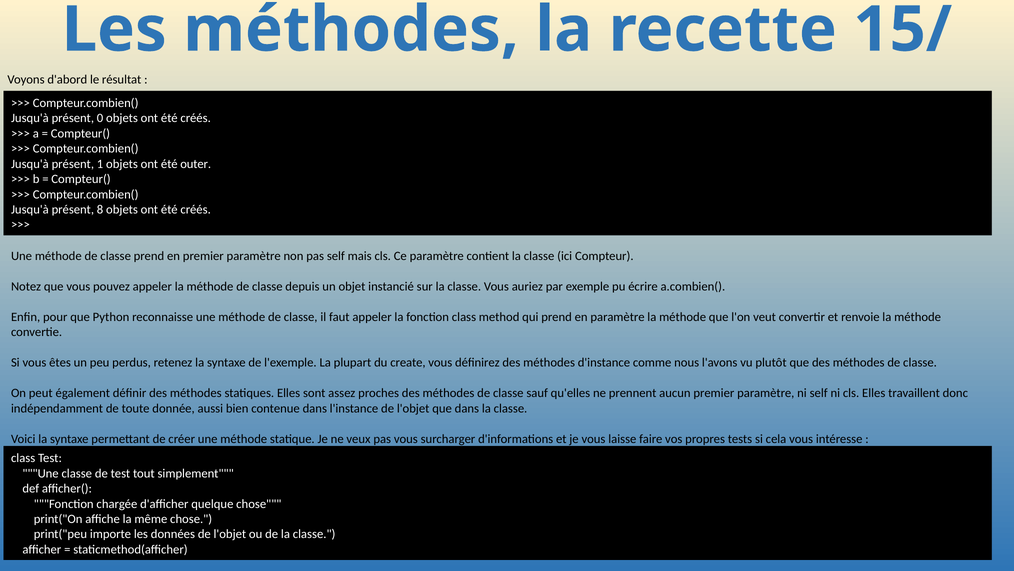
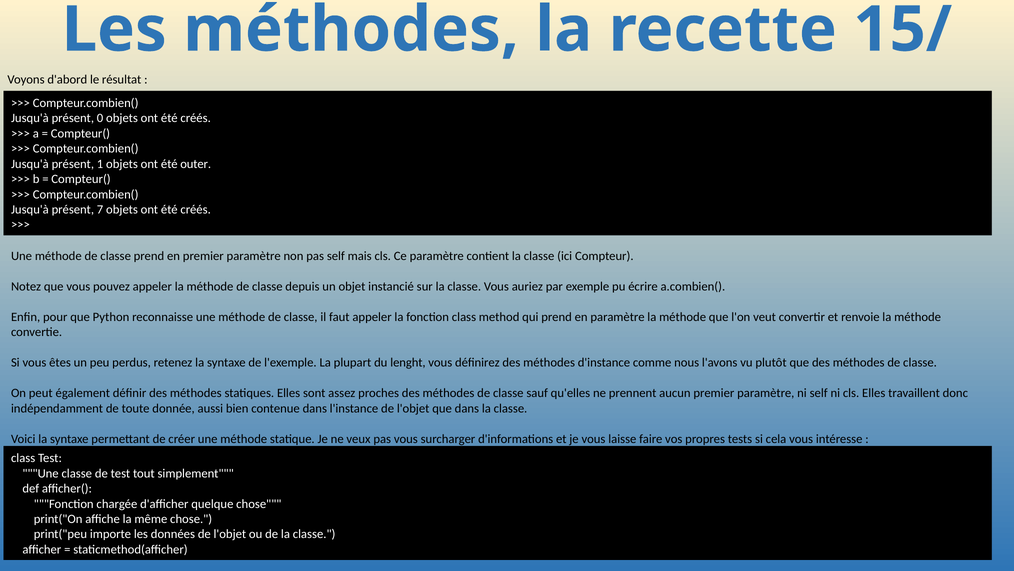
8: 8 -> 7
create: create -> lenght
